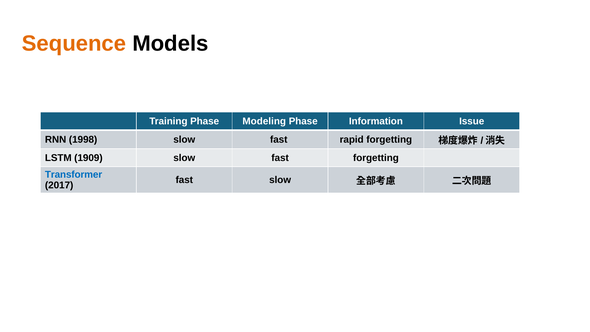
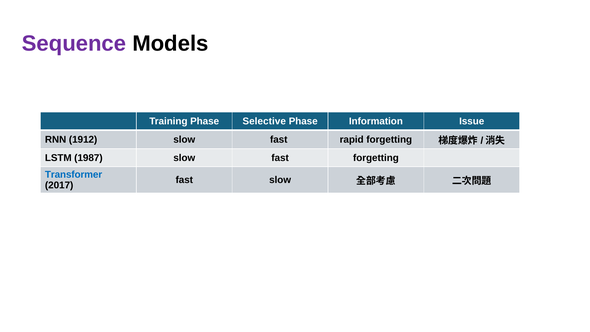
Sequence colour: orange -> purple
Modeling: Modeling -> Selective
1998: 1998 -> 1912
1909: 1909 -> 1987
